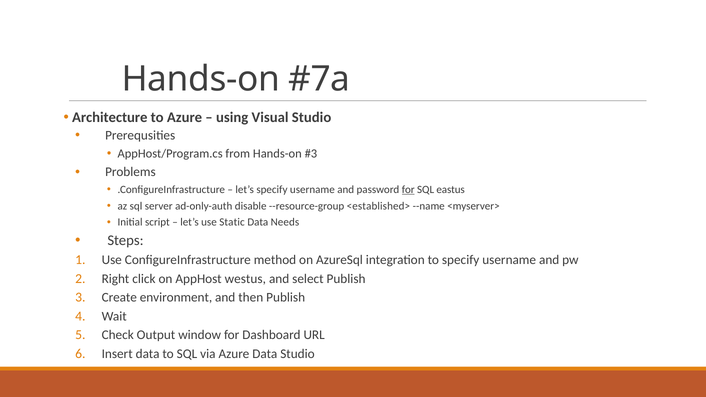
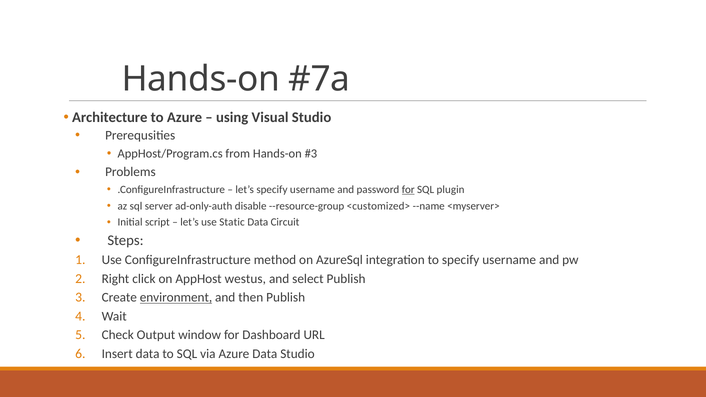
eastus: eastus -> plugin
<established>: <established> -> <customized>
Needs: Needs -> Circuit
environment underline: none -> present
